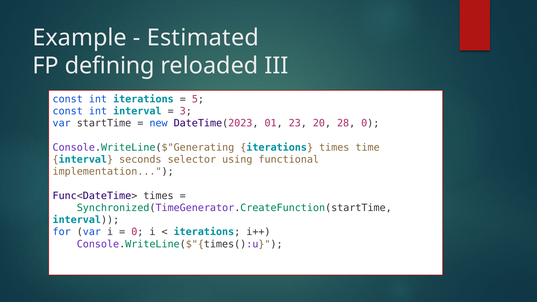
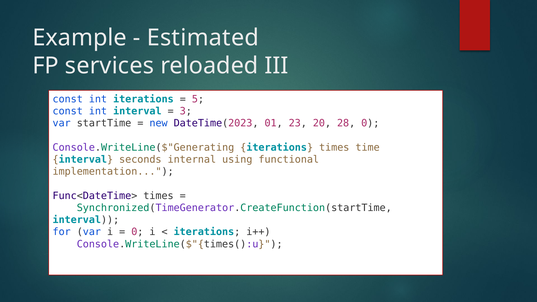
defining: defining -> services
selector: selector -> internal
